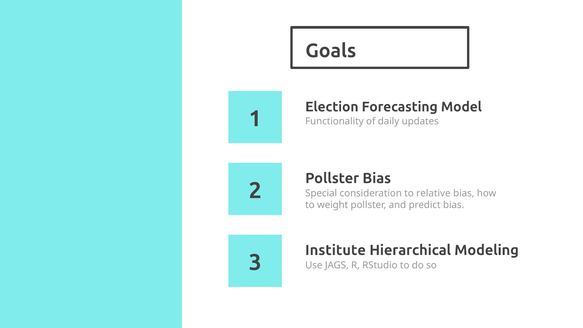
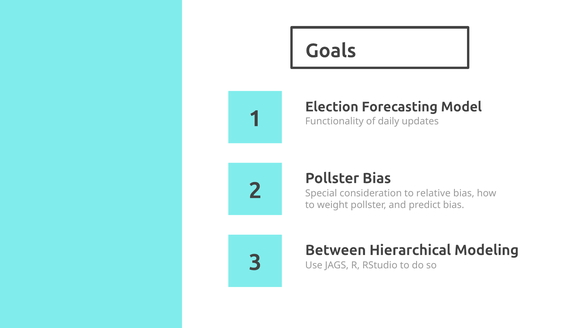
Institute: Institute -> Between
